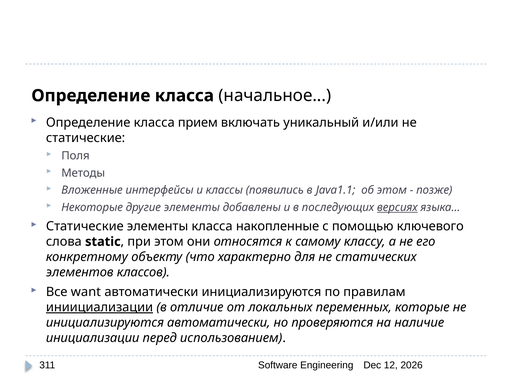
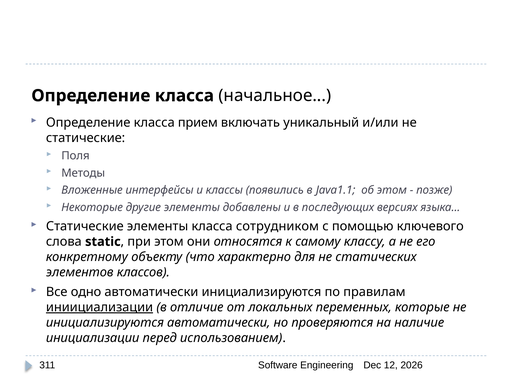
версиях underline: present -> none
накопленные: накопленные -> сотрудником
want: want -> одно
